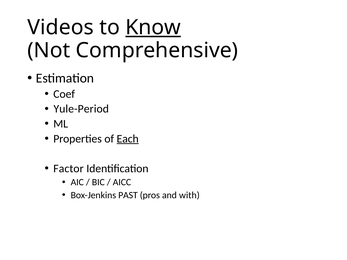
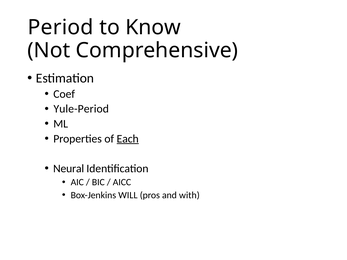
Videos: Videos -> Period
Know underline: present -> none
Factor: Factor -> Neural
PAST: PAST -> WILL
